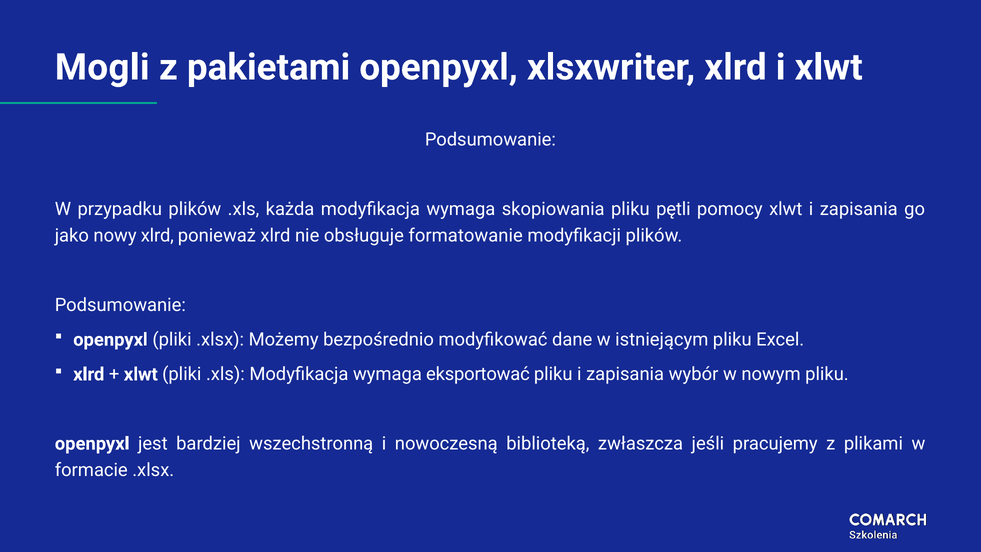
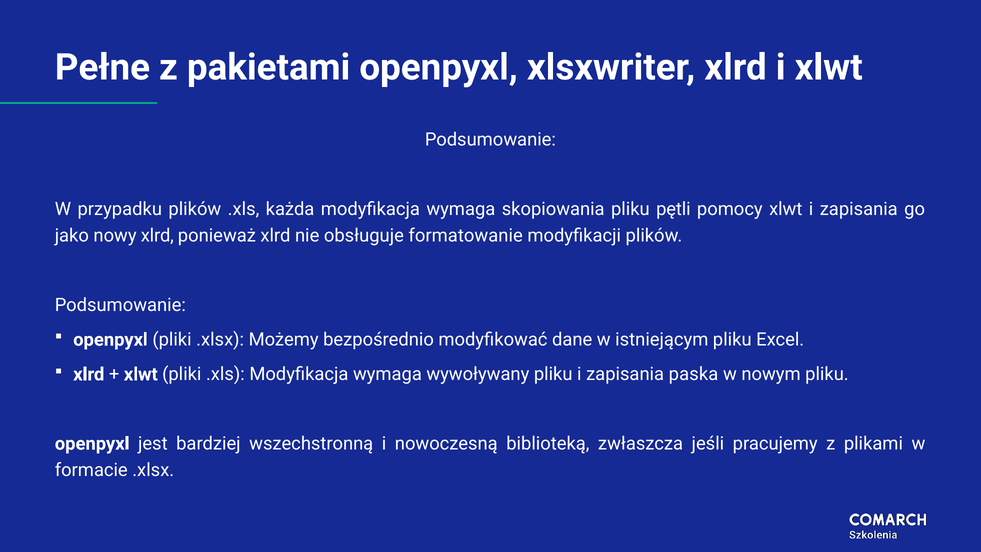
Mogli: Mogli -> Pełne
eksportować: eksportować -> wywoływany
wybór: wybór -> paska
